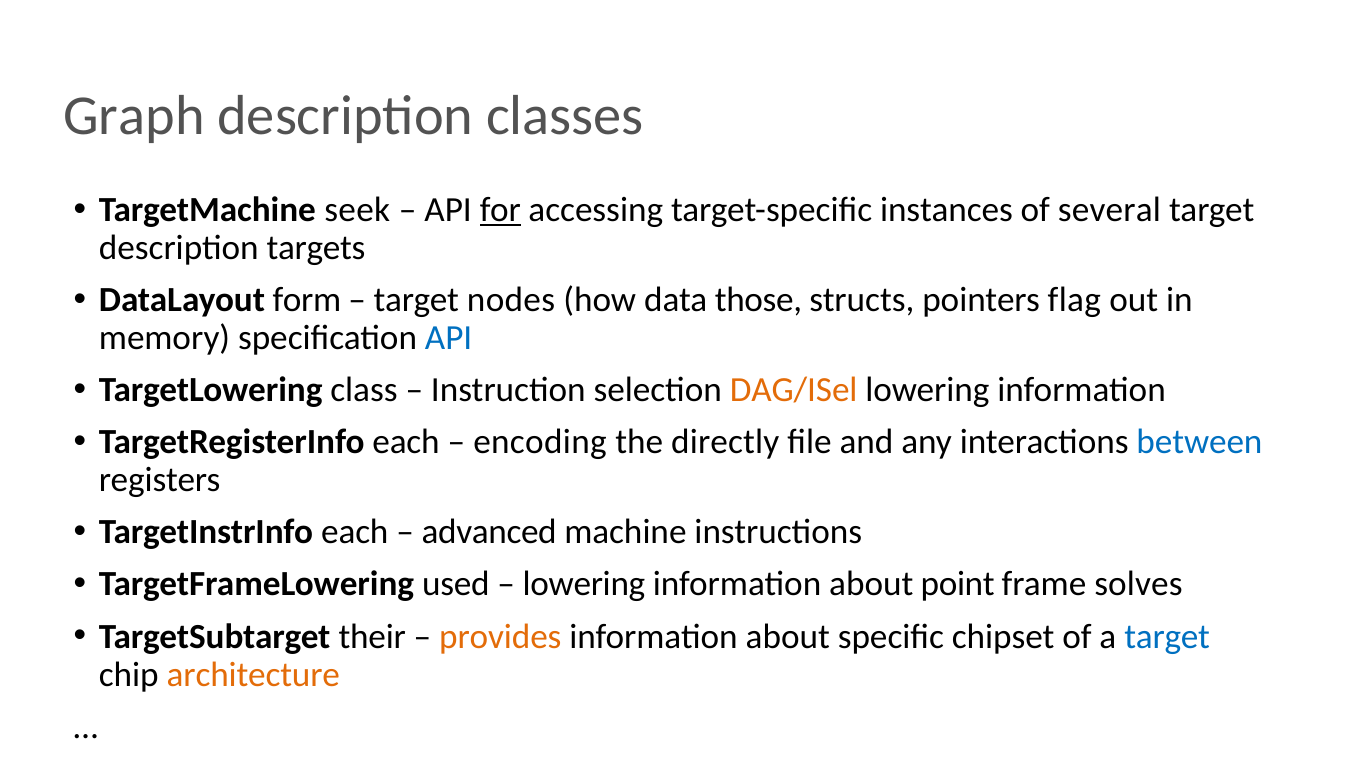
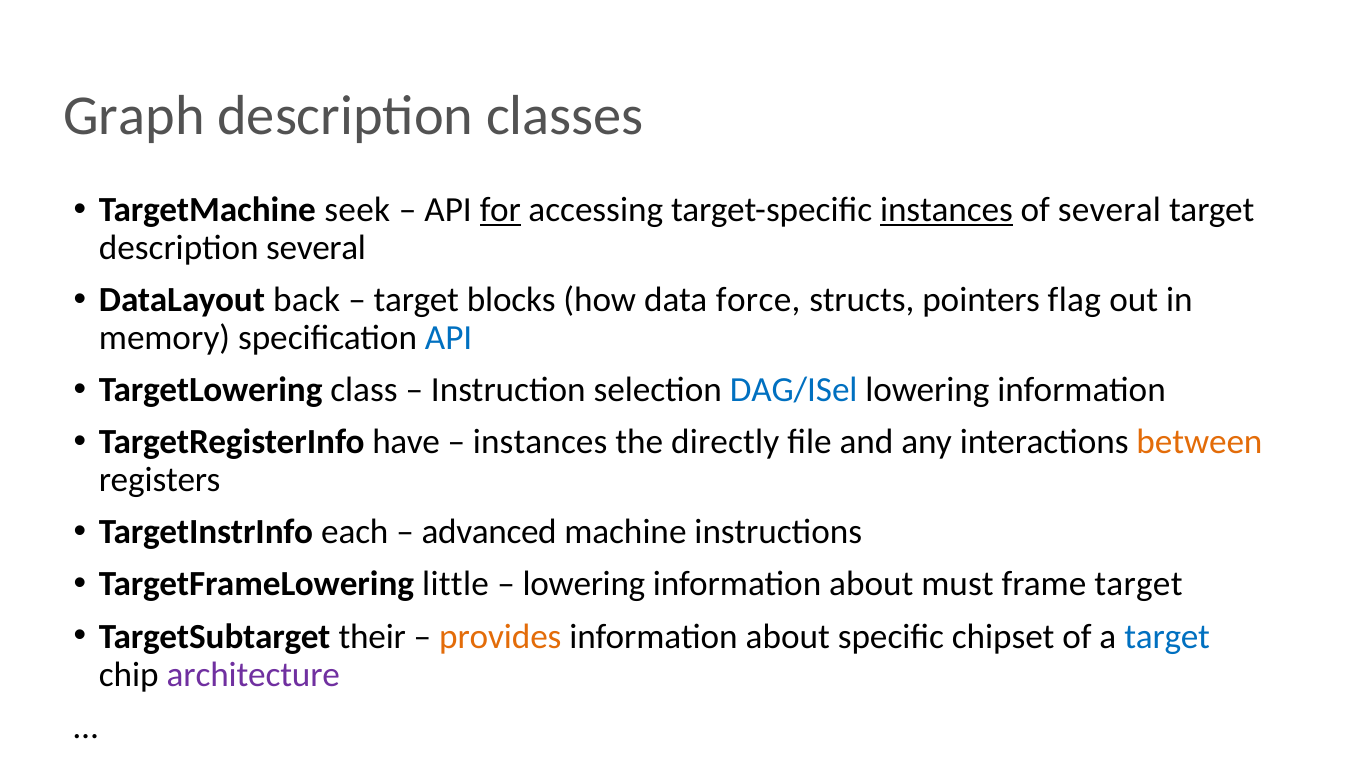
instances at (946, 210) underline: none -> present
description targets: targets -> several
form: form -> back
nodes: nodes -> blocks
those: those -> force
DAG/ISel colour: orange -> blue
TargetRegisterInfo each: each -> have
encoding at (540, 442): encoding -> instances
between colour: blue -> orange
used: used -> little
point: point -> must
frame solves: solves -> target
architecture colour: orange -> purple
